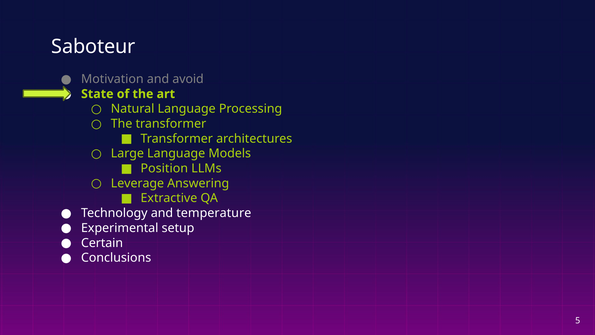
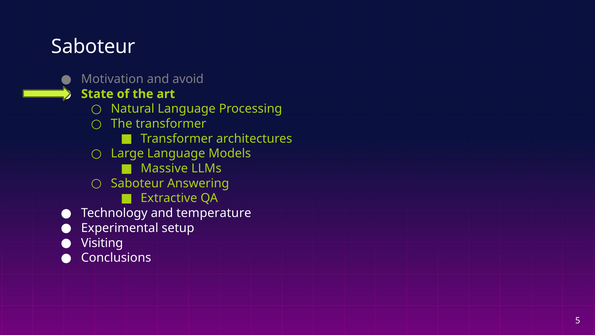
Position: Position -> Massive
Leverage at (137, 183): Leverage -> Saboteur
Certain: Certain -> Visiting
